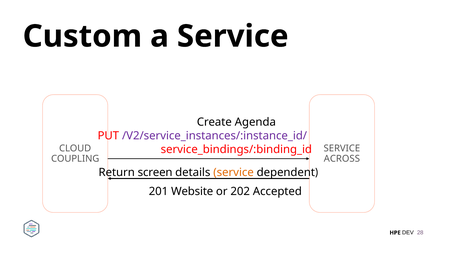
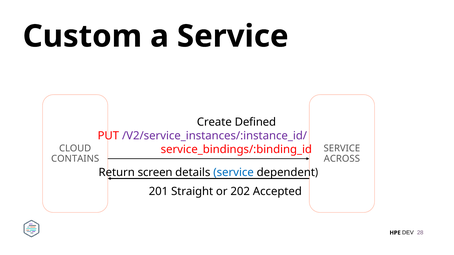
Agenda: Agenda -> Defined
COUPLING: COUPLING -> CONTAINS
service at (234, 173) colour: orange -> blue
Website: Website -> Straight
